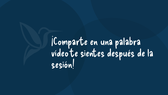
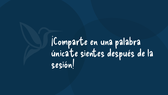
vídeo: vídeo -> única
